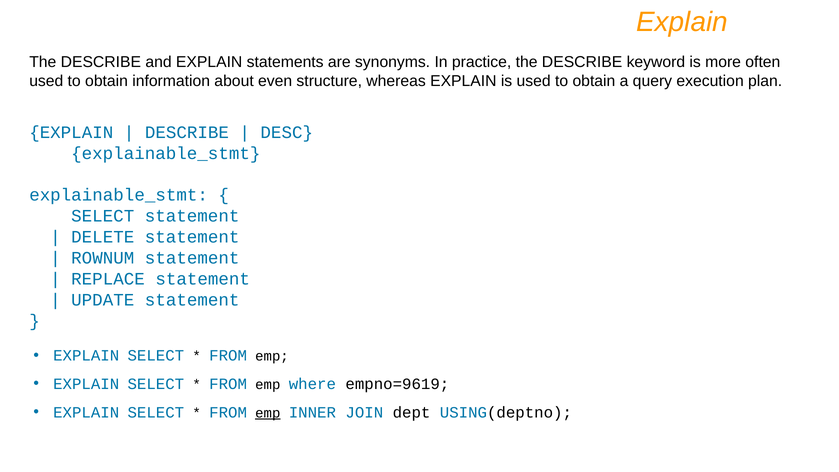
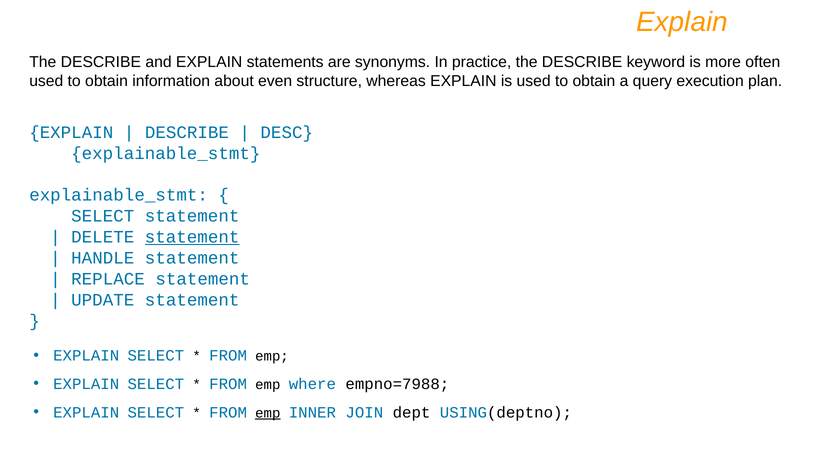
statement at (192, 237) underline: none -> present
ROWNUM: ROWNUM -> HANDLE
empno=9619: empno=9619 -> empno=7988
